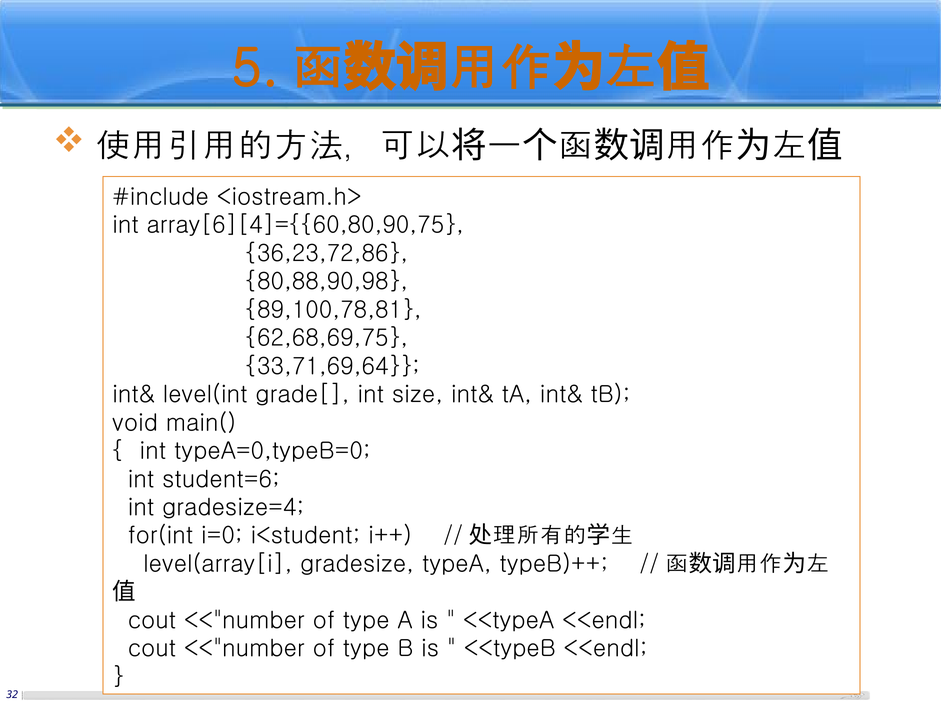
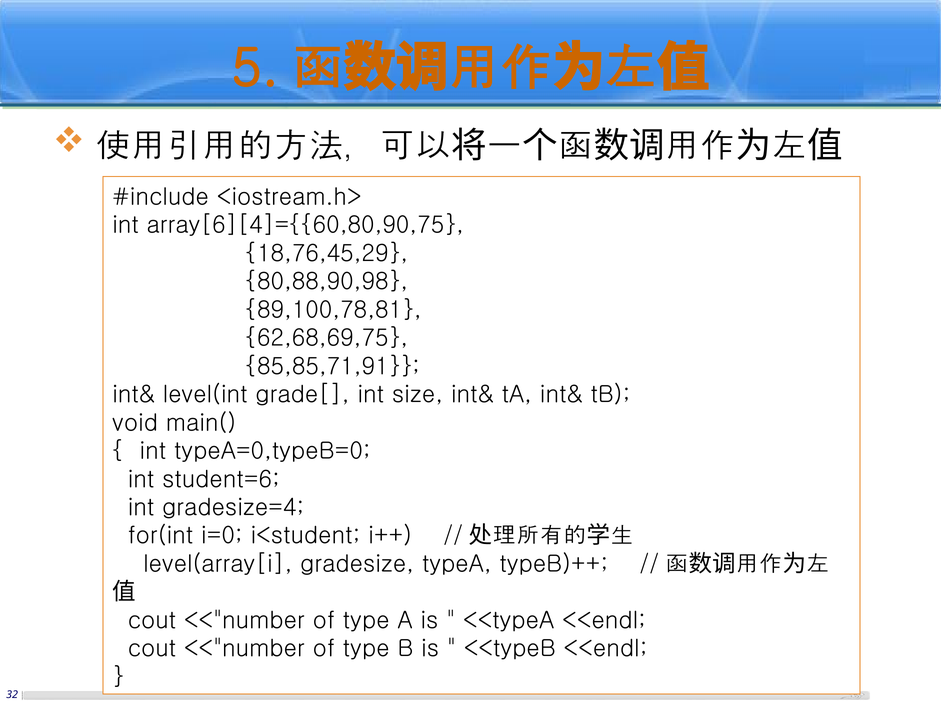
36,23,72,86: 36,23,72,86 -> 18,76,45,29
33,71,69,64: 33,71,69,64 -> 85,85,71,91
